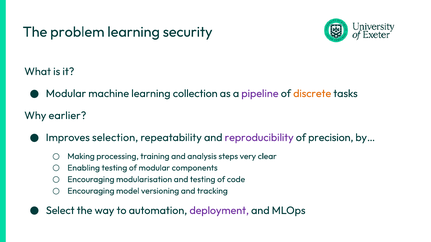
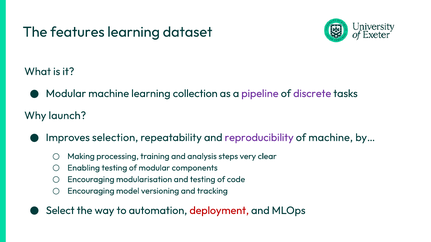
problem: problem -> features
security: security -> dataset
discrete colour: orange -> purple
earlier: earlier -> launch
of precision: precision -> machine
deployment colour: purple -> red
